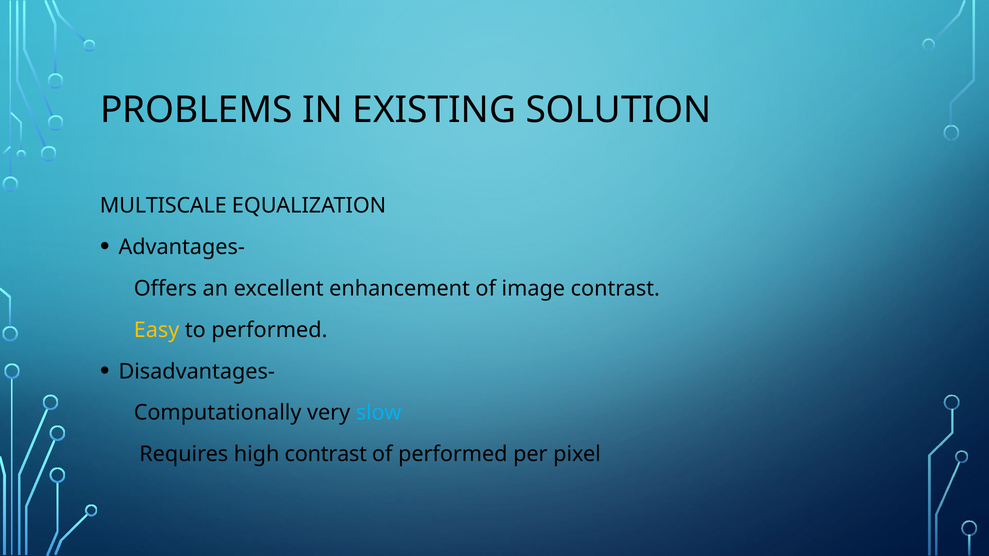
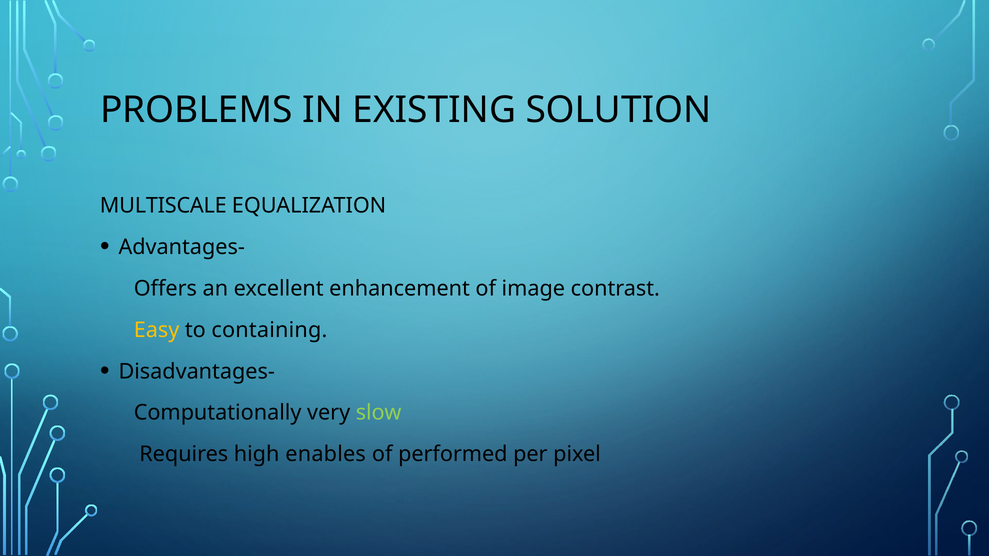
to performed: performed -> containing
slow colour: light blue -> light green
high contrast: contrast -> enables
